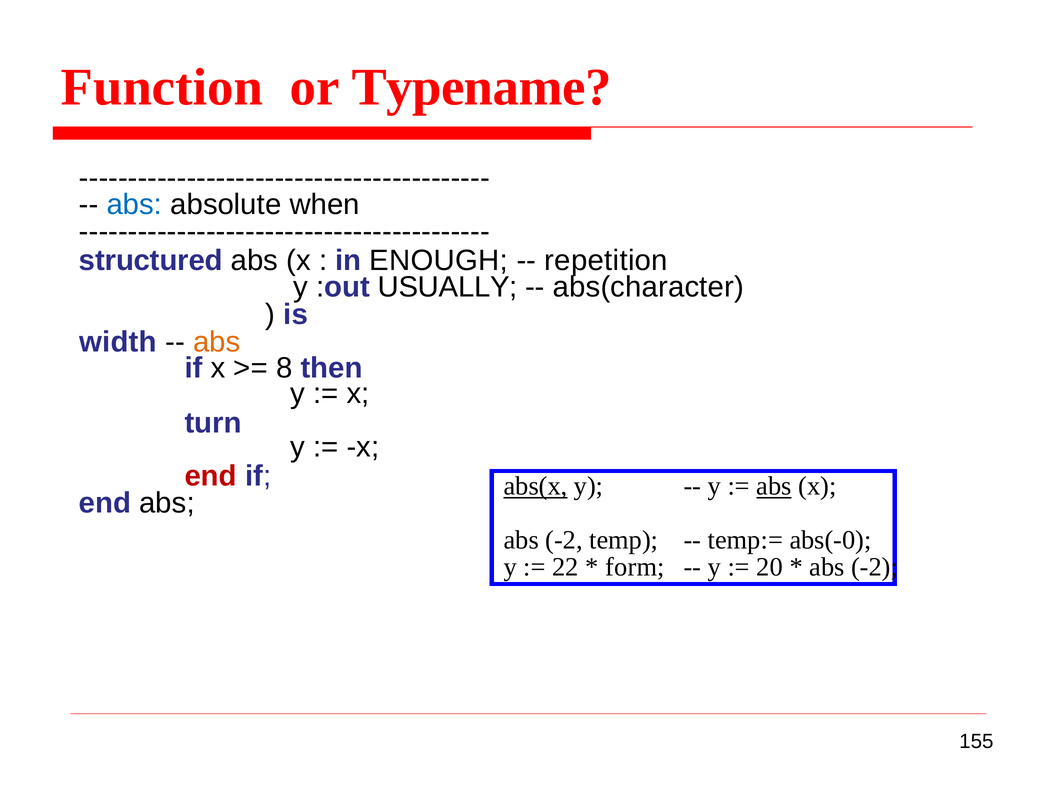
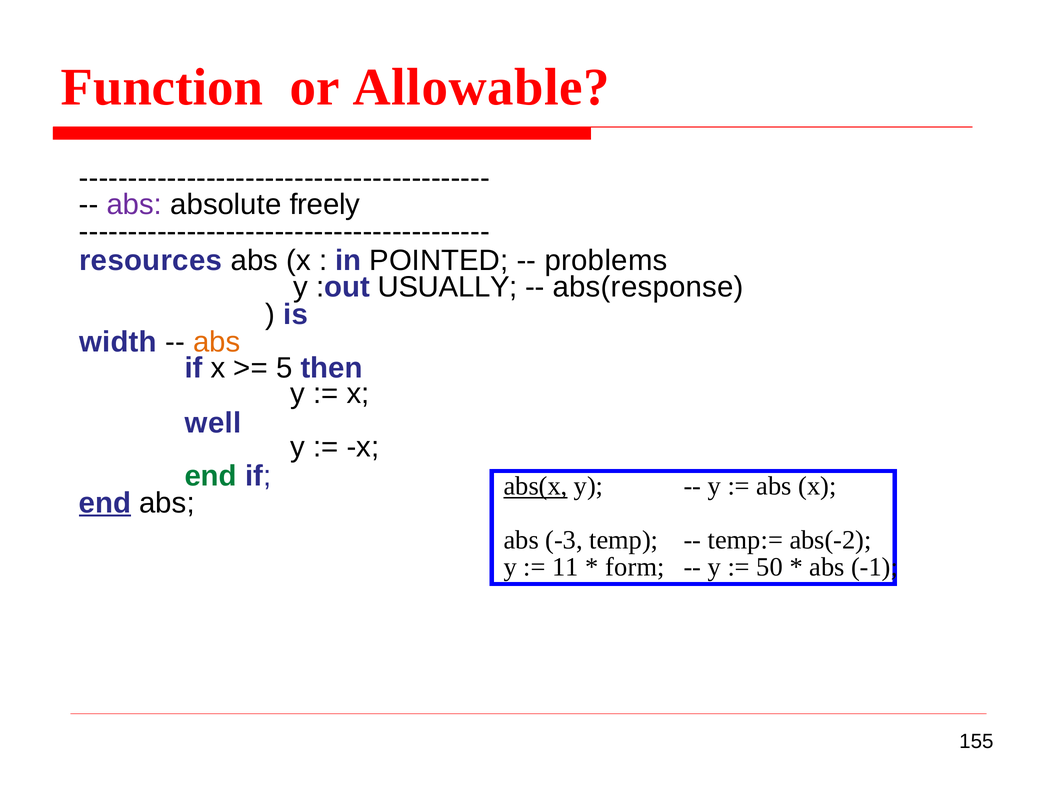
Typename: Typename -> Allowable
abs at (134, 204) colour: blue -> purple
when: when -> freely
structured: structured -> resources
ENOUGH: ENOUGH -> POINTED
repetition: repetition -> problems
abs(character: abs(character -> abs(response
8: 8 -> 5
turn: turn -> well
end at (211, 476) colour: red -> green
abs at (774, 486) underline: present -> none
end at (105, 503) underline: none -> present
-2 at (564, 540): -2 -> -3
abs(-0: abs(-0 -> abs(-2
22: 22 -> 11
20: 20 -> 50
-2 at (875, 567): -2 -> -1
